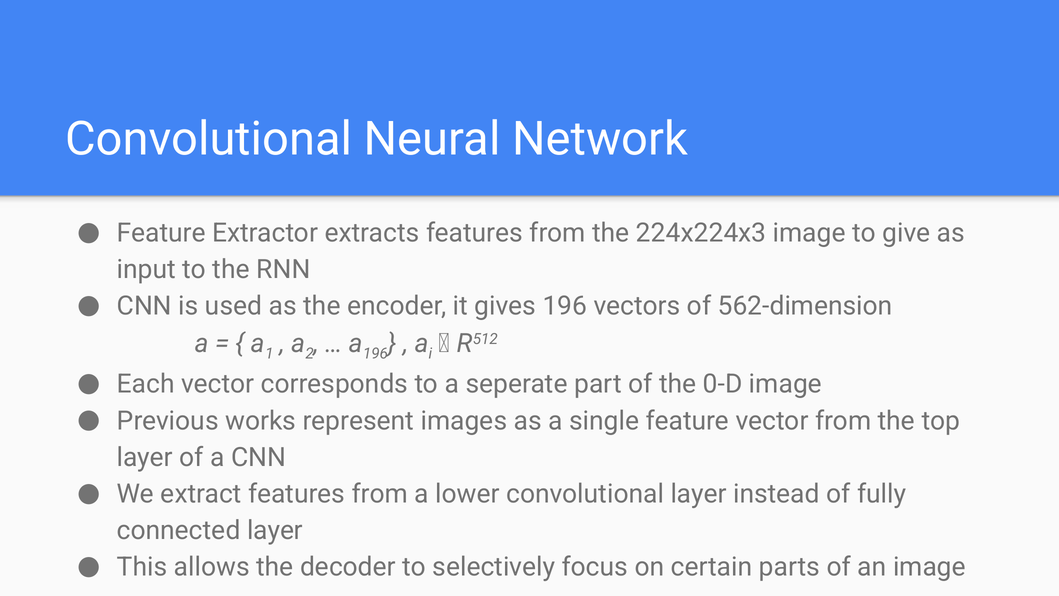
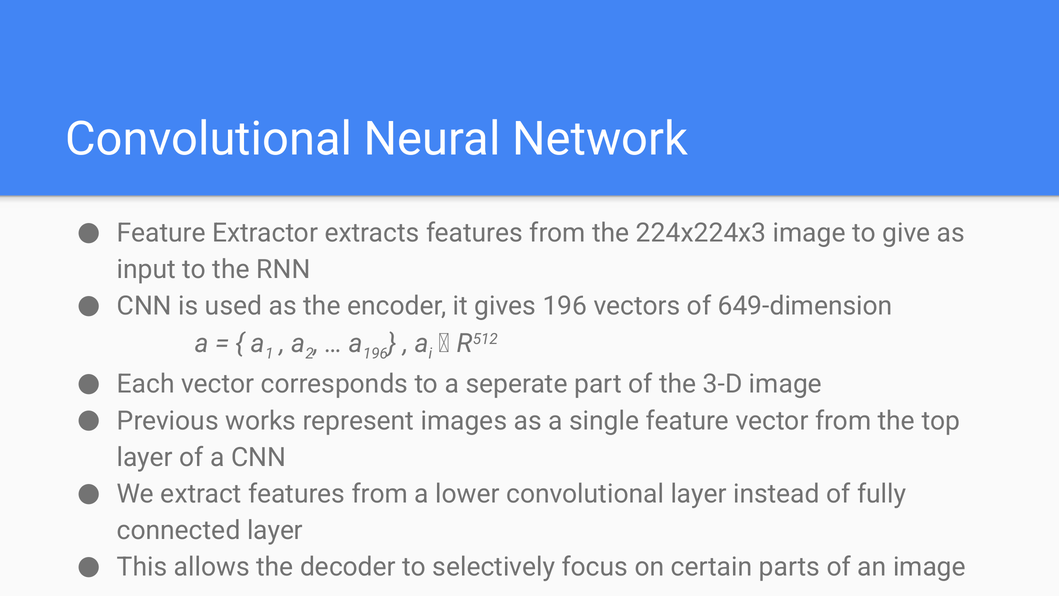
562-dimension: 562-dimension -> 649-dimension
0-D: 0-D -> 3-D
